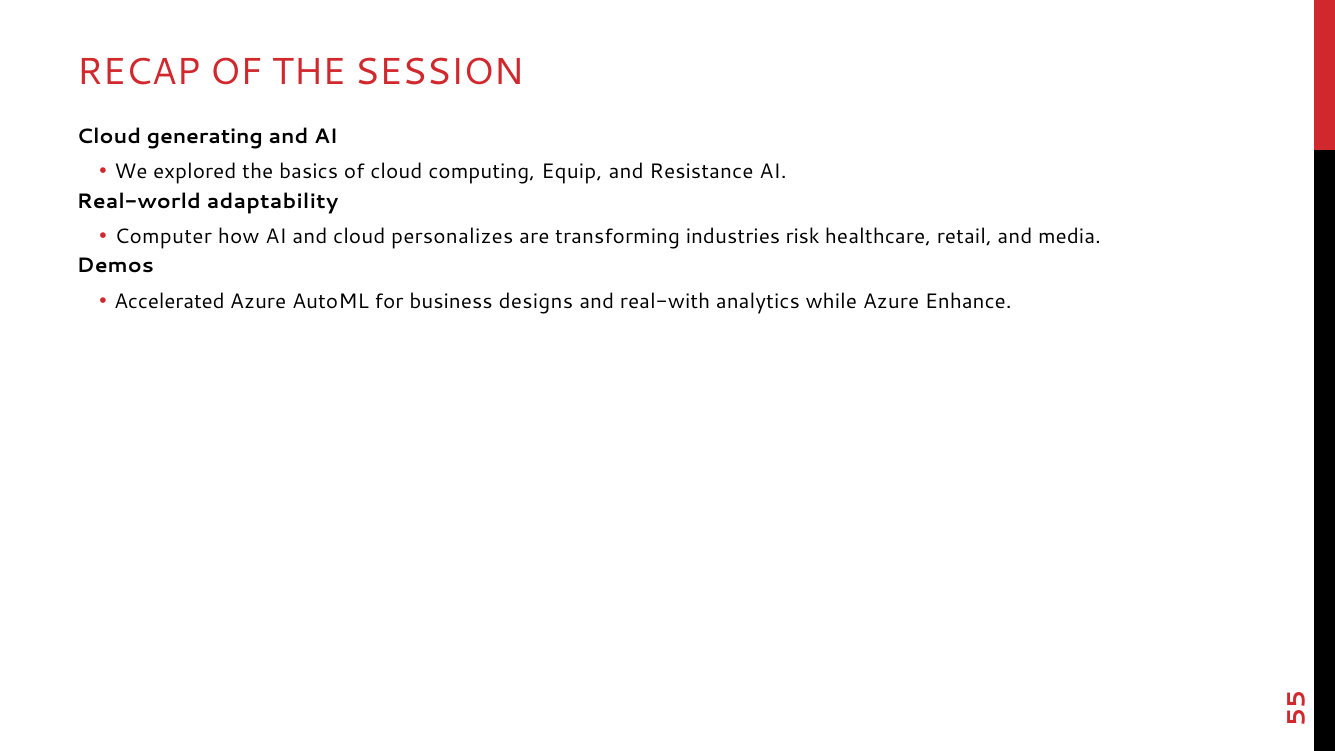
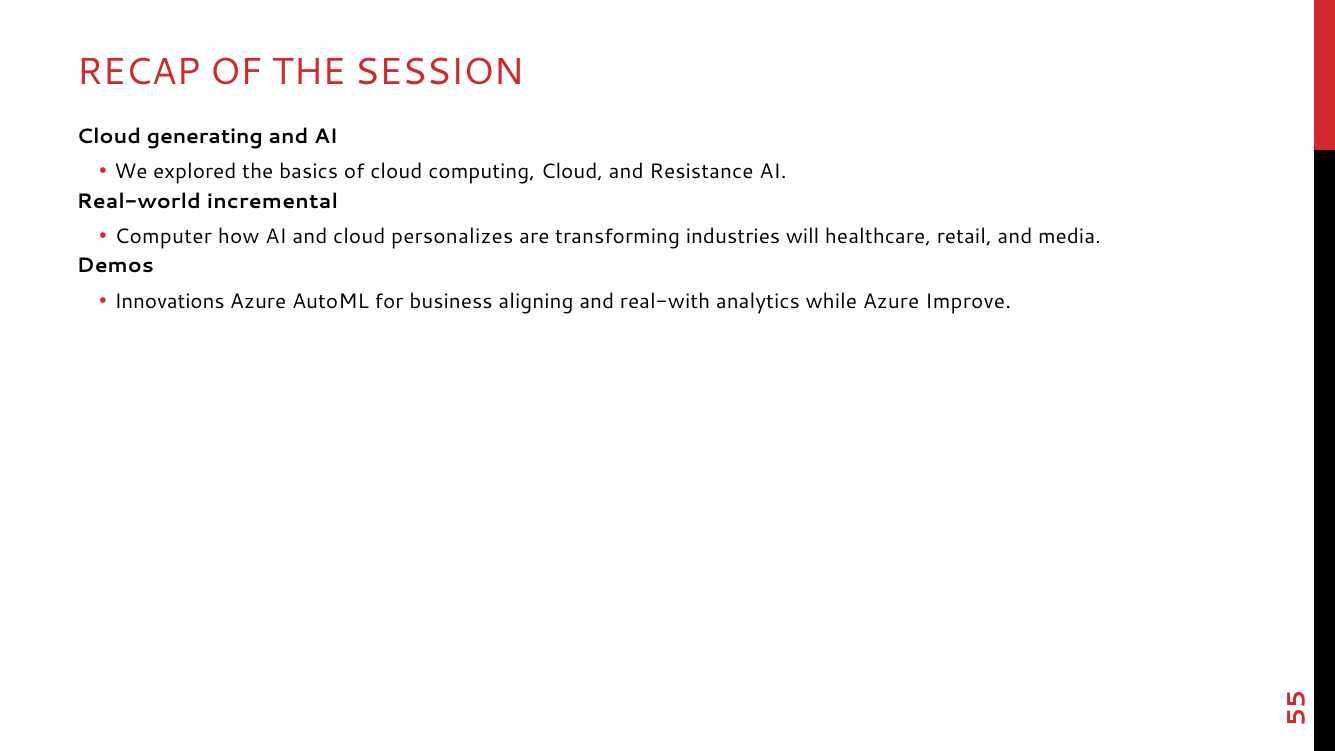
computing Equip: Equip -> Cloud
adaptability: adaptability -> incremental
risk: risk -> will
Accelerated: Accelerated -> Innovations
designs: designs -> aligning
Enhance: Enhance -> Improve
